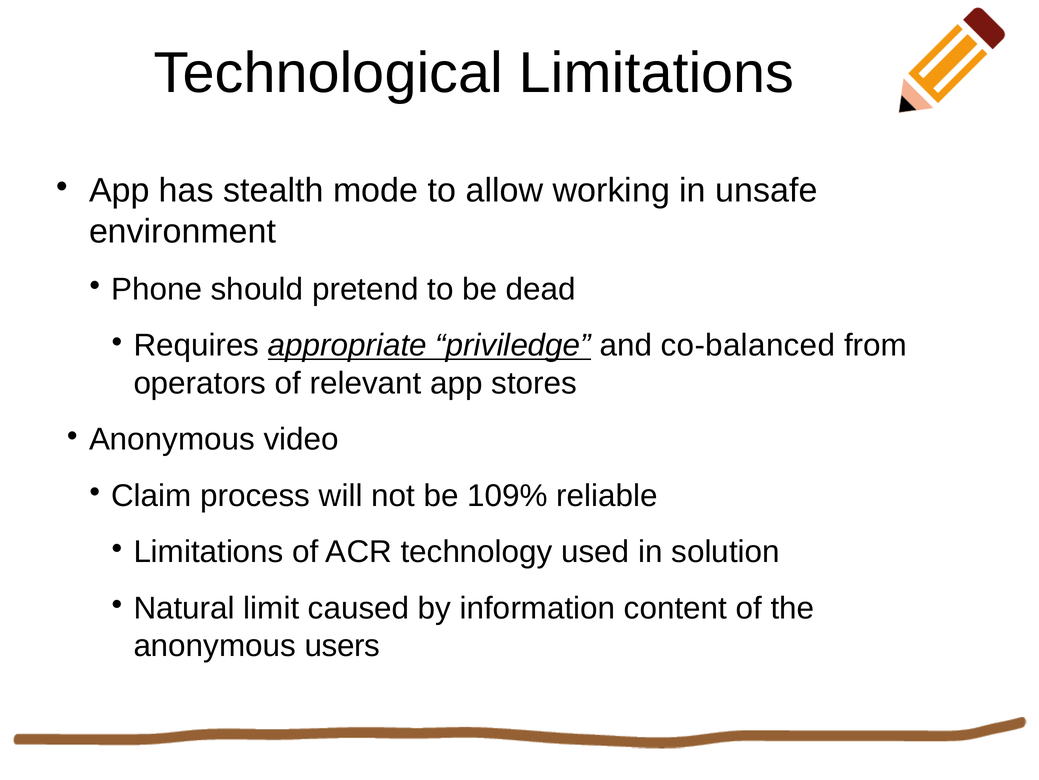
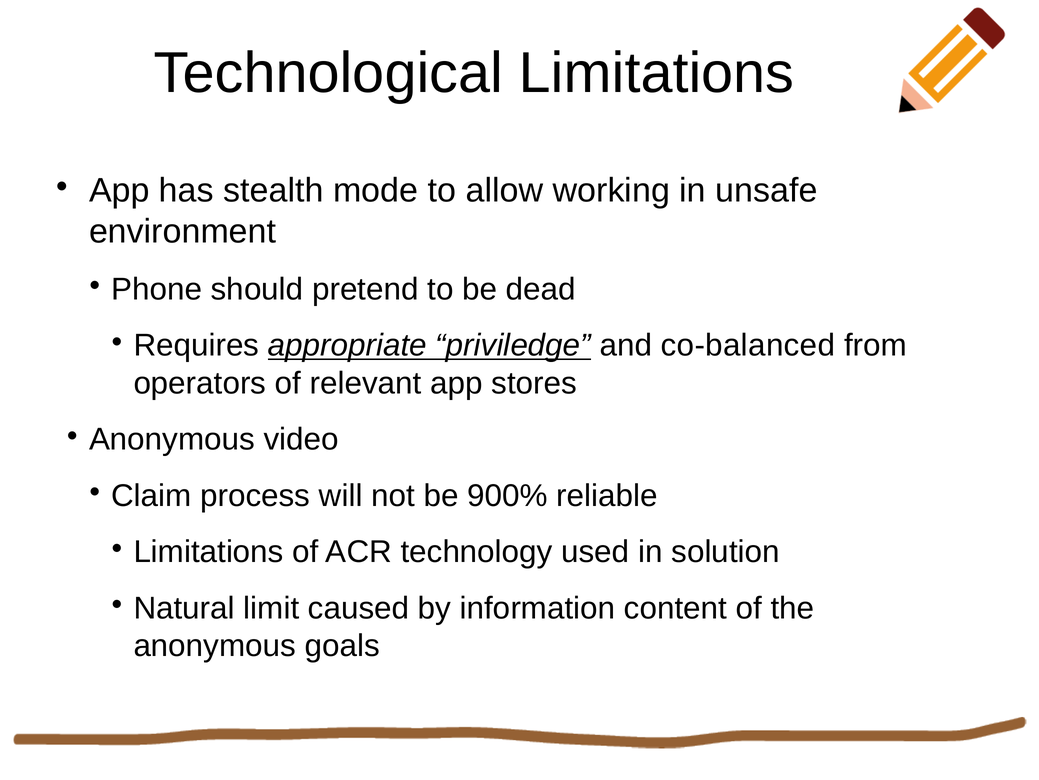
109%: 109% -> 900%
users: users -> goals
